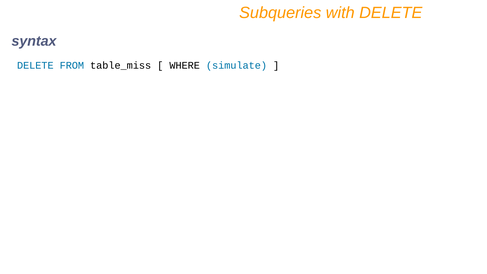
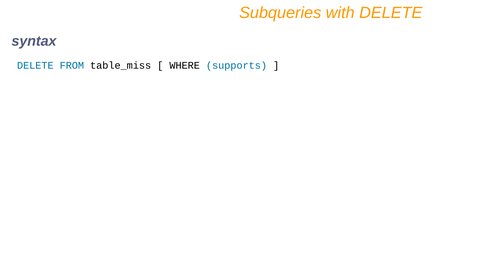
simulate: simulate -> supports
